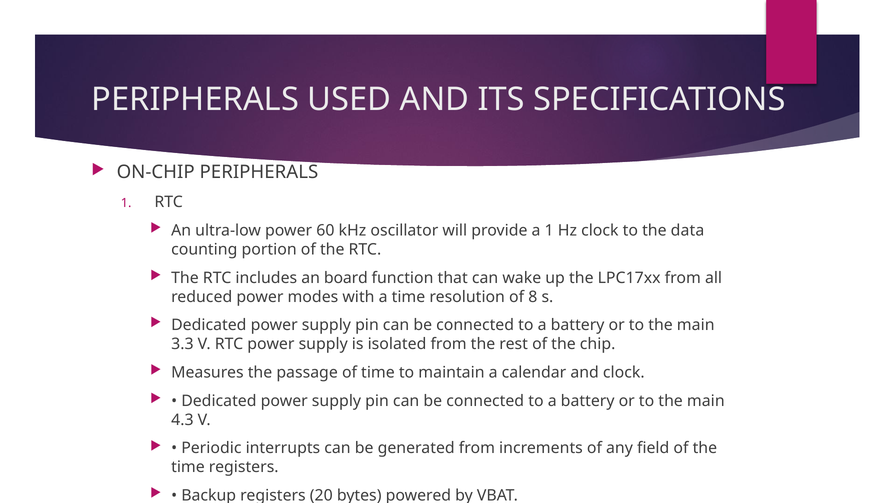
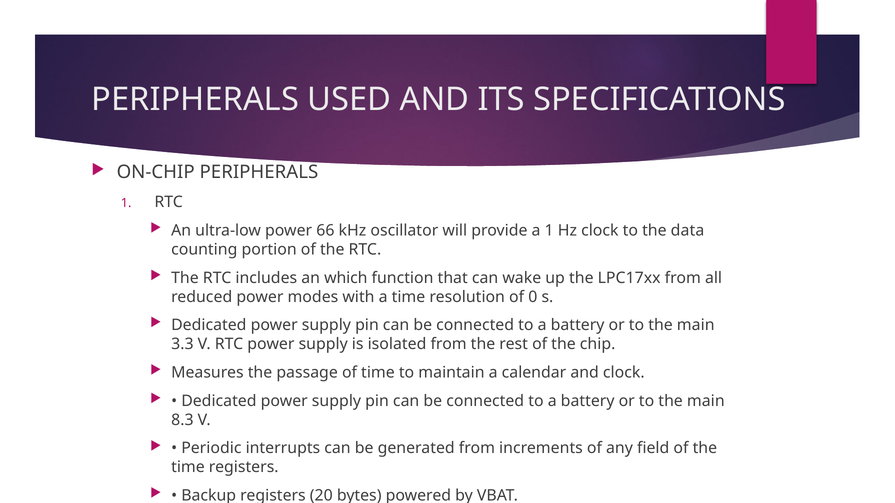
60: 60 -> 66
board: board -> which
8: 8 -> 0
4.3: 4.3 -> 8.3
